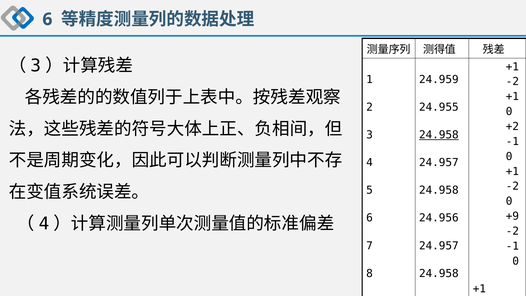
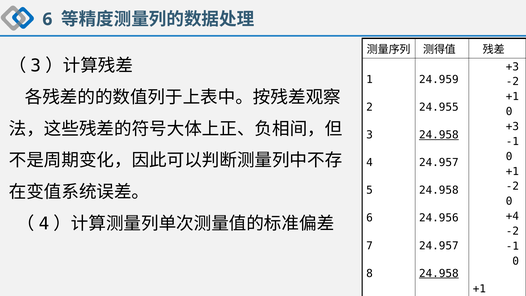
+1 at (512, 67): +1 -> +3
+2 at (512, 126): +2 -> +3
+9: +9 -> +4
24.958 at (439, 273) underline: none -> present
